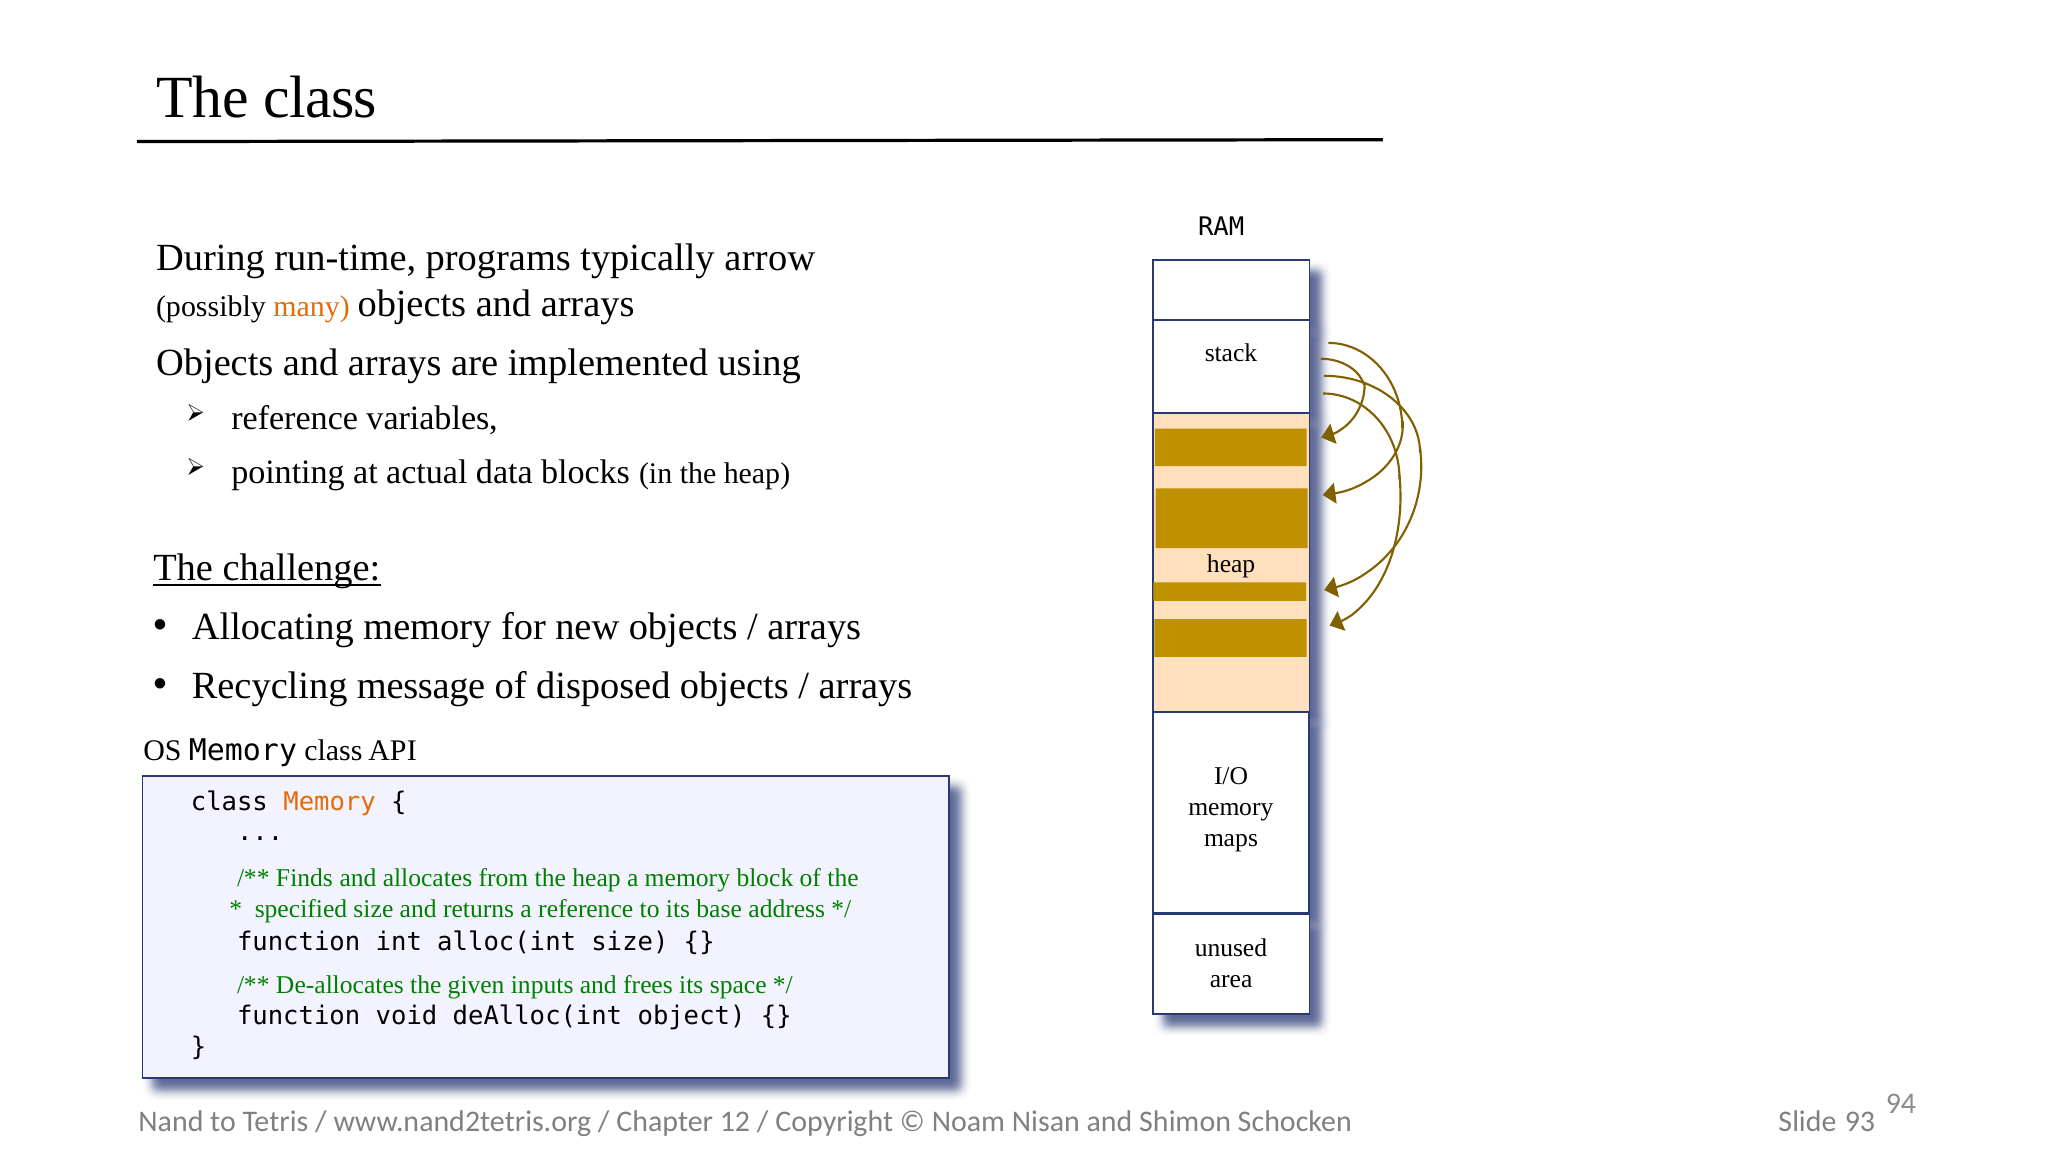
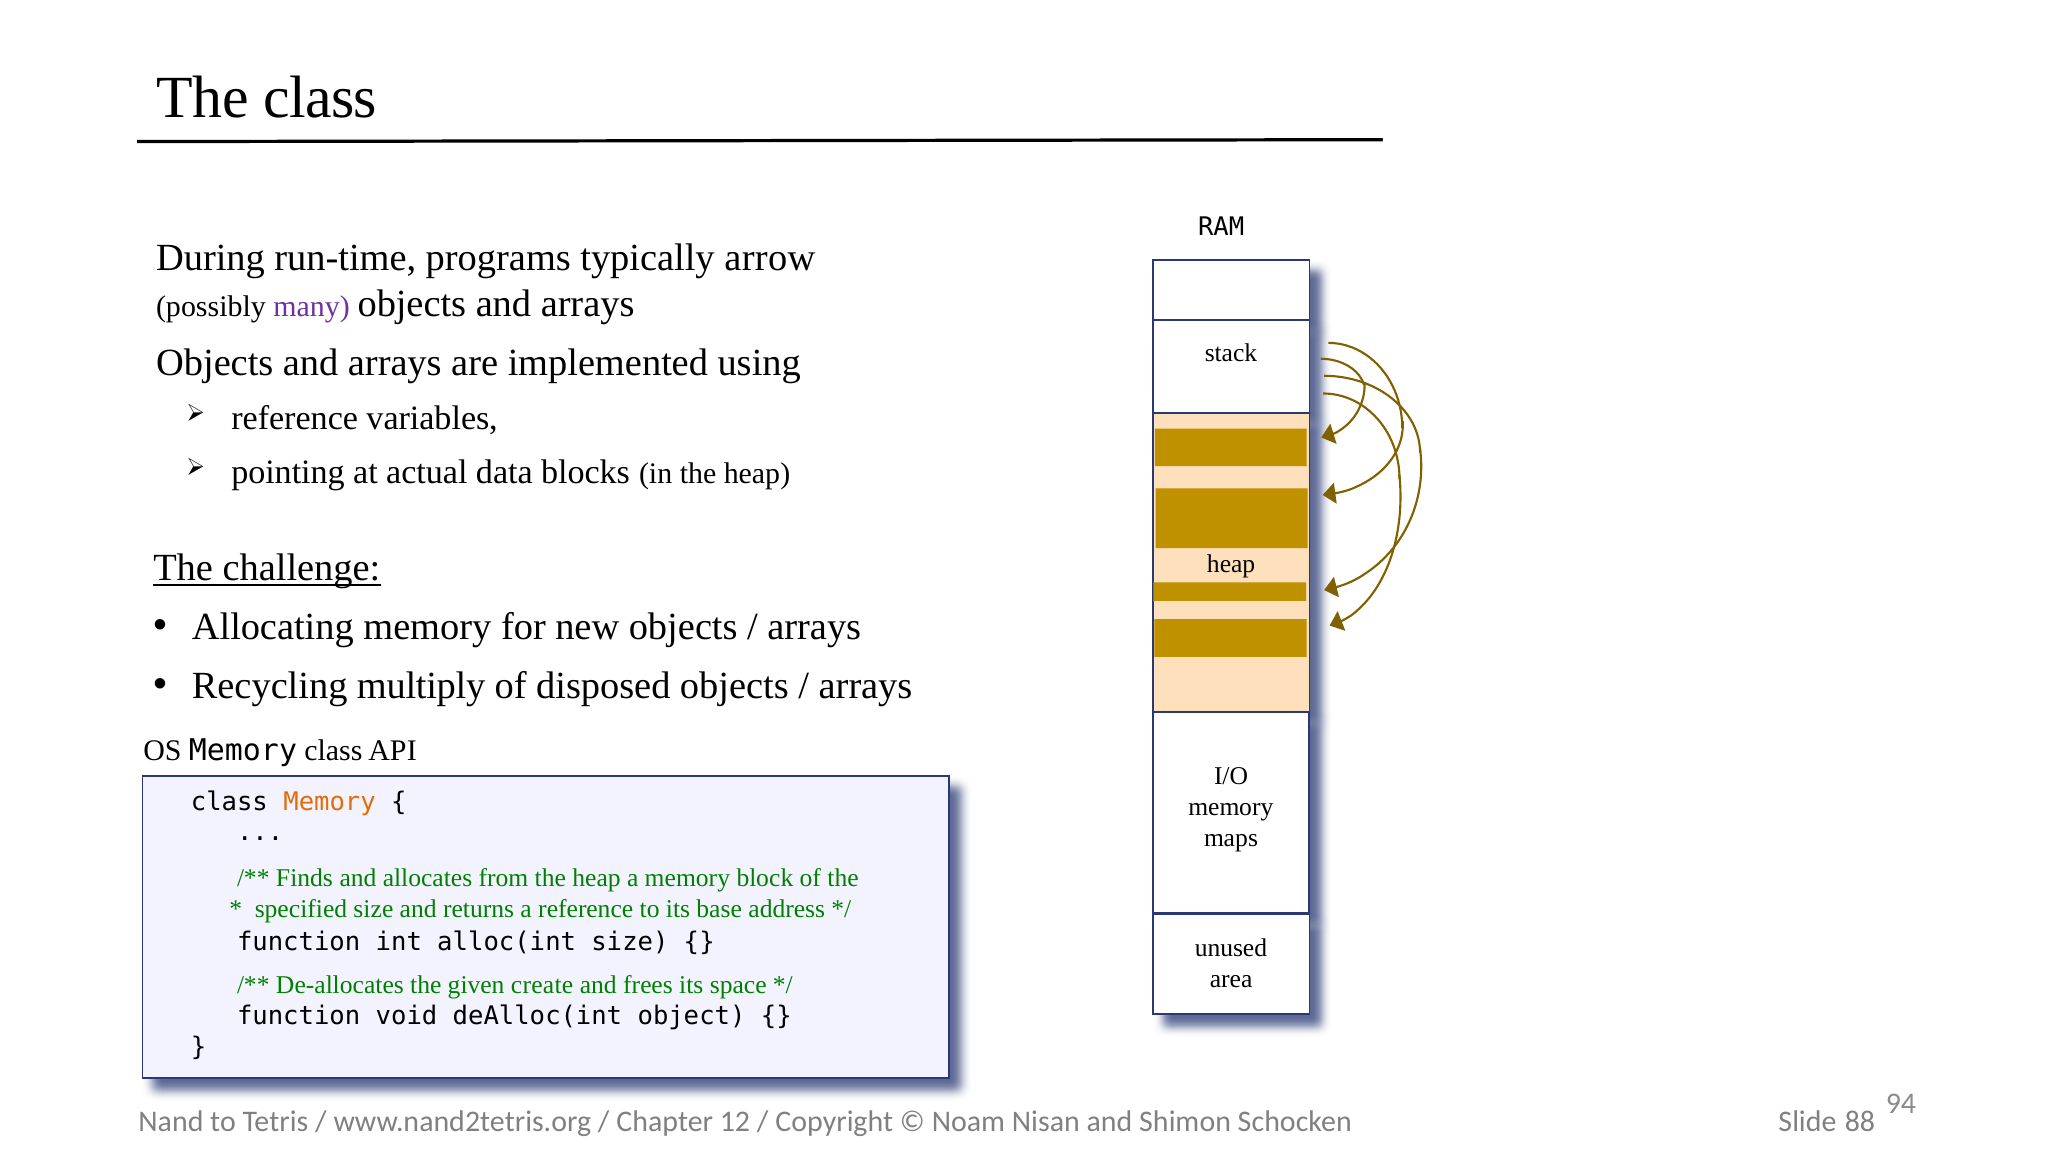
many colour: orange -> purple
message: message -> multiply
inputs: inputs -> create
93: 93 -> 88
